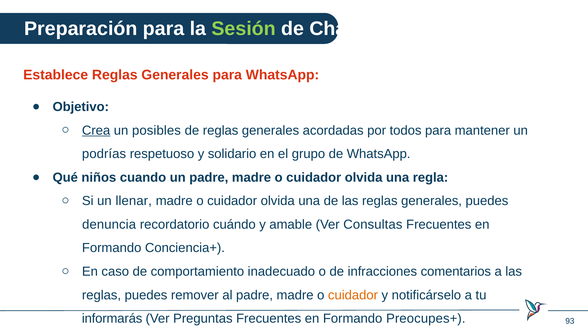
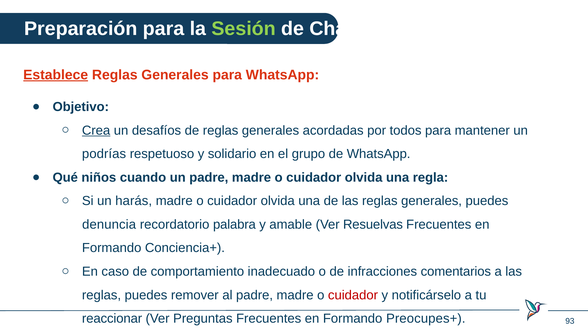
Establece underline: none -> present
posibles: posibles -> desafíos
llenar: llenar -> harás
cuándo: cuándo -> palabra
Consultas: Consultas -> Resuelvas
cuidador at (353, 295) colour: orange -> red
informarás: informarás -> reaccionar
